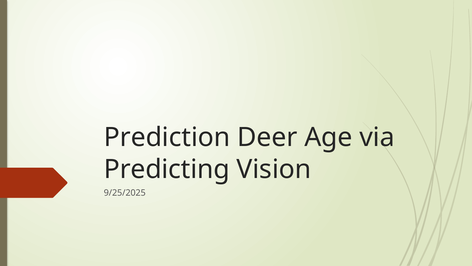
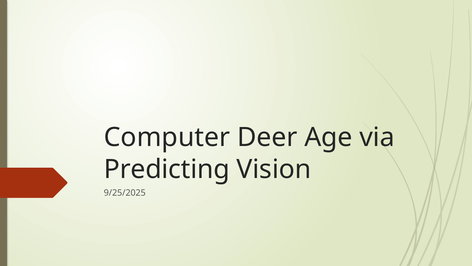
Prediction: Prediction -> Computer
